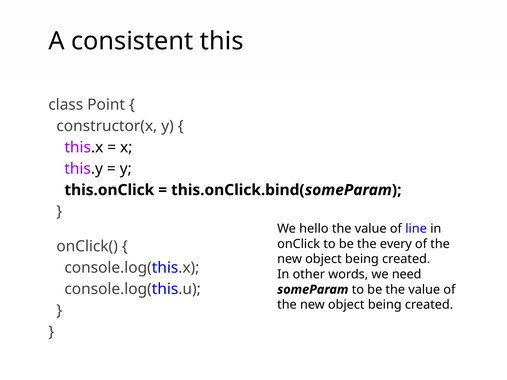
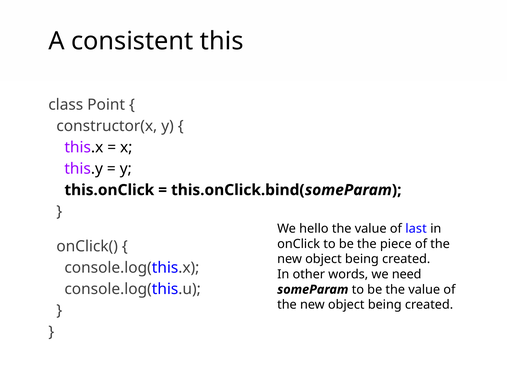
line: line -> last
every: every -> piece
